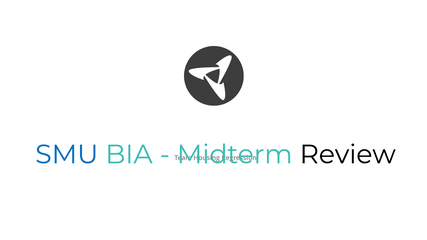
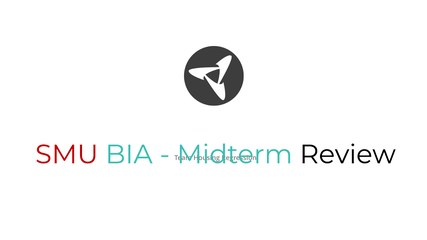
SMU colour: blue -> red
